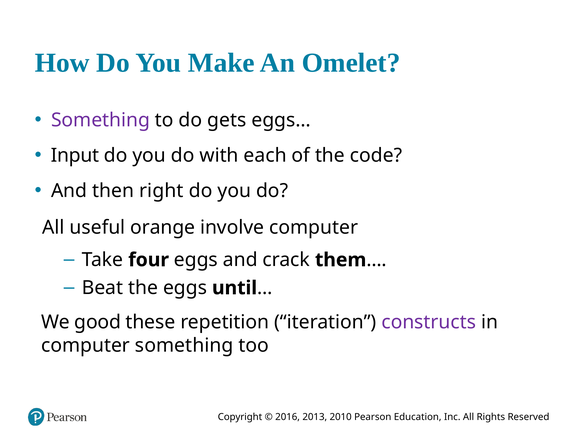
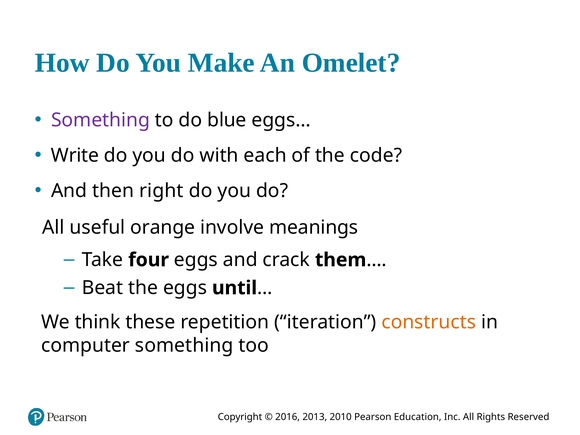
gets: gets -> blue
Input: Input -> Write
involve computer: computer -> meanings
good: good -> think
constructs colour: purple -> orange
